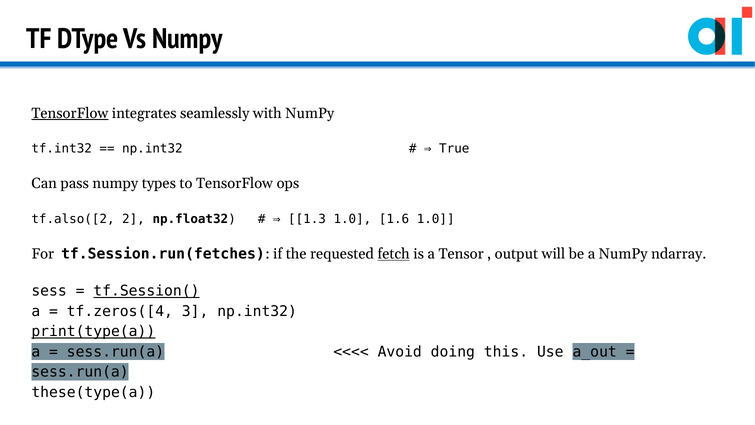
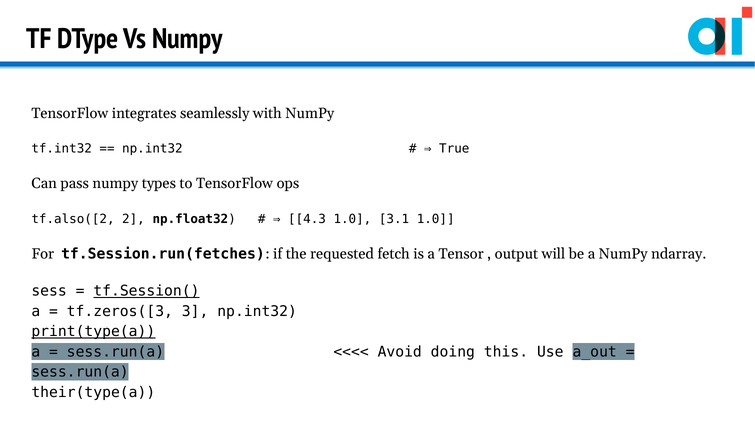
TensorFlow at (70, 113) underline: present -> none
1.3: 1.3 -> 4.3
1.6: 1.6 -> 3.1
fetch underline: present -> none
tf.zeros([4: tf.zeros([4 -> tf.zeros([3
these(type(a: these(type(a -> their(type(a
